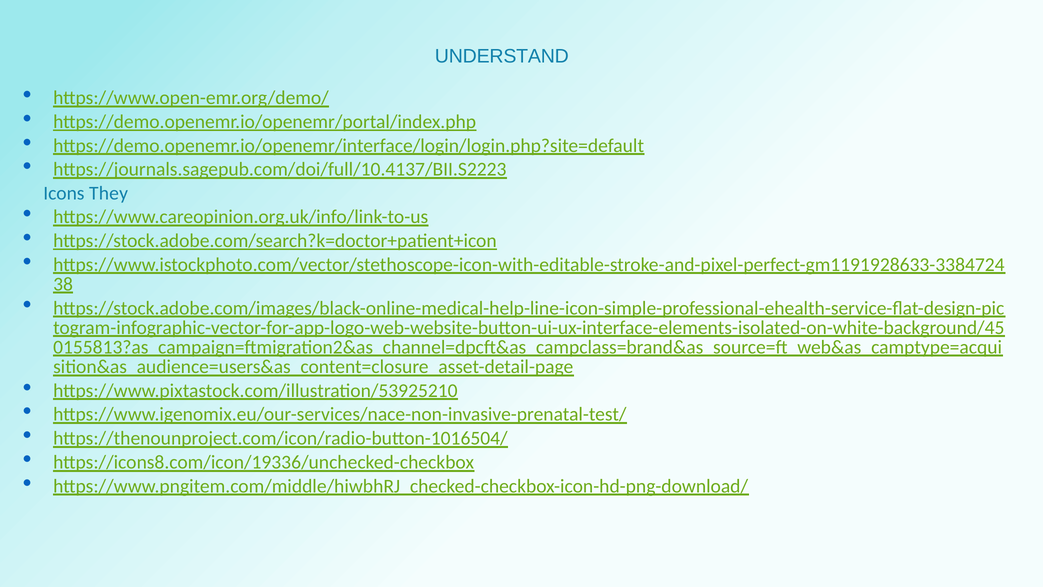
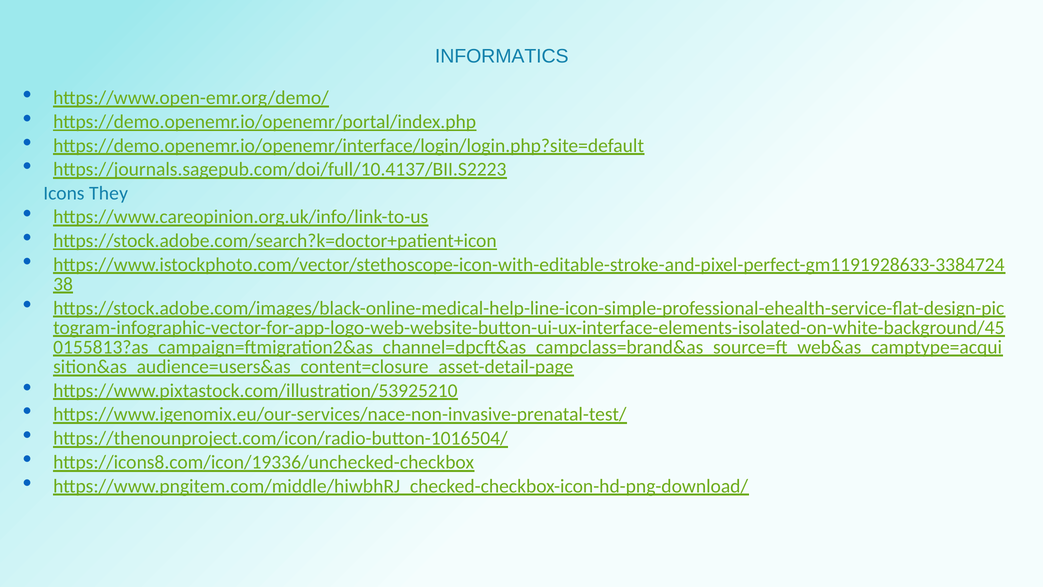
UNDERSTAND: UNDERSTAND -> INFORMATICS
